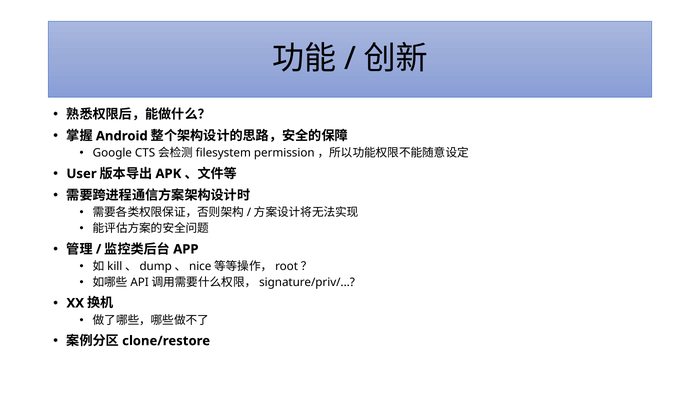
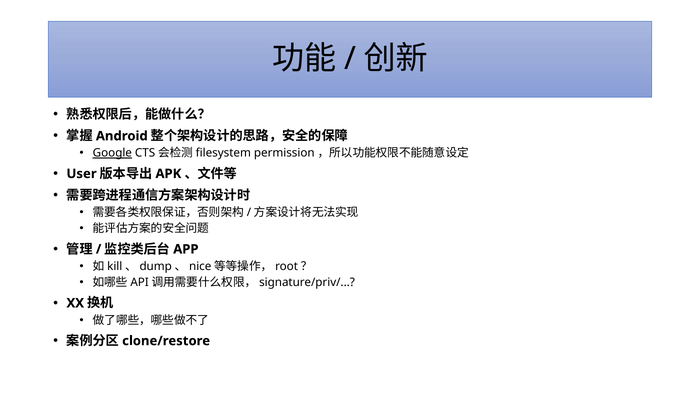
Google underline: none -> present
